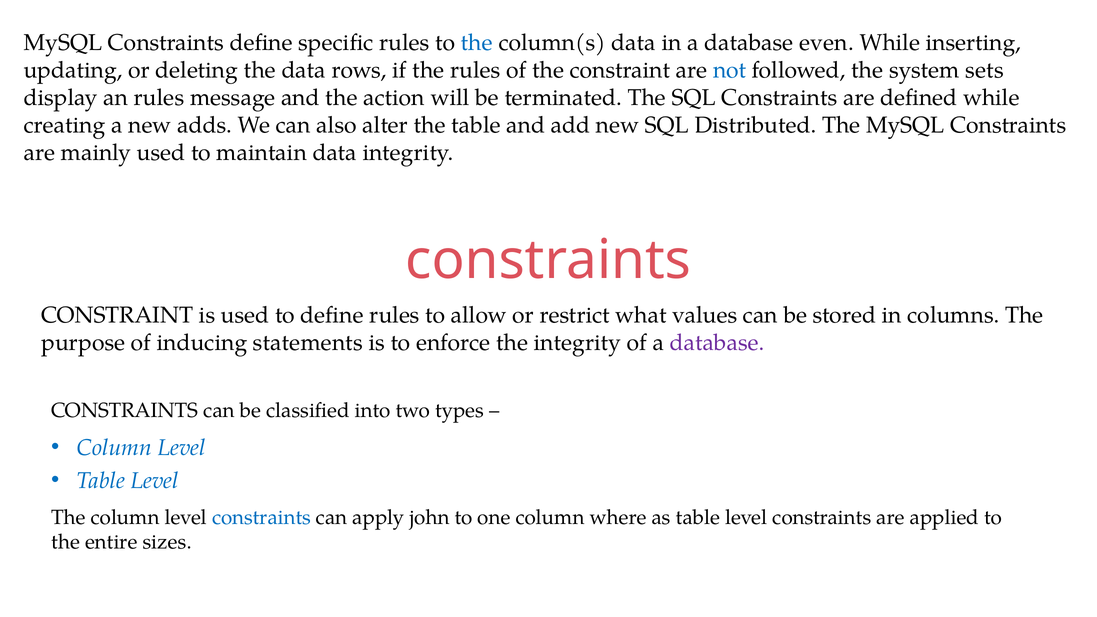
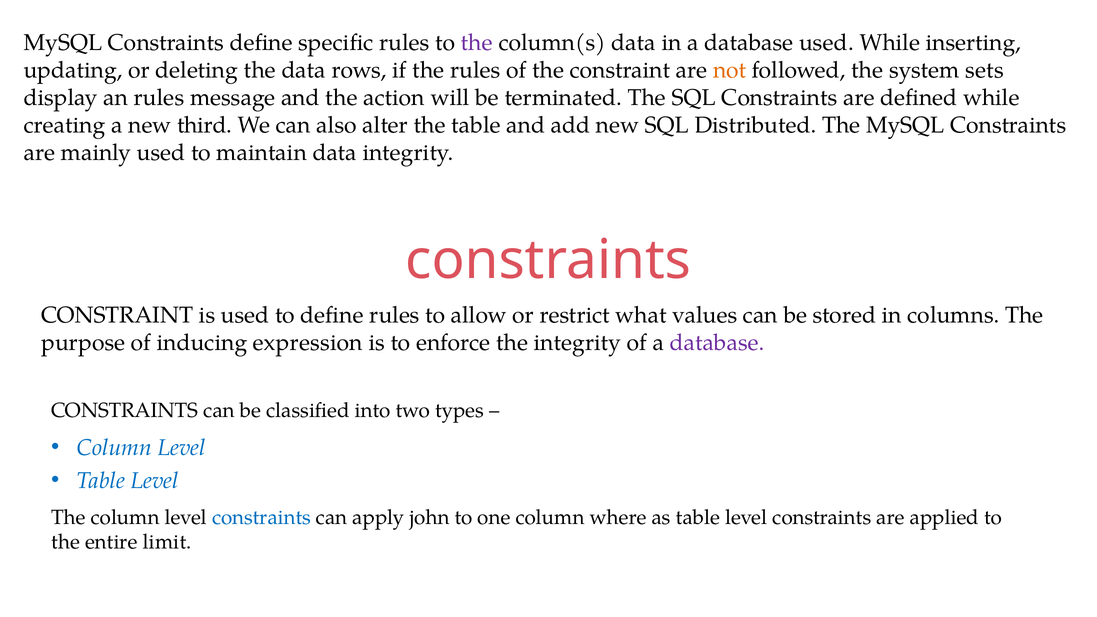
the at (477, 43) colour: blue -> purple
database even: even -> used
not colour: blue -> orange
adds: adds -> third
statements: statements -> expression
sizes: sizes -> limit
